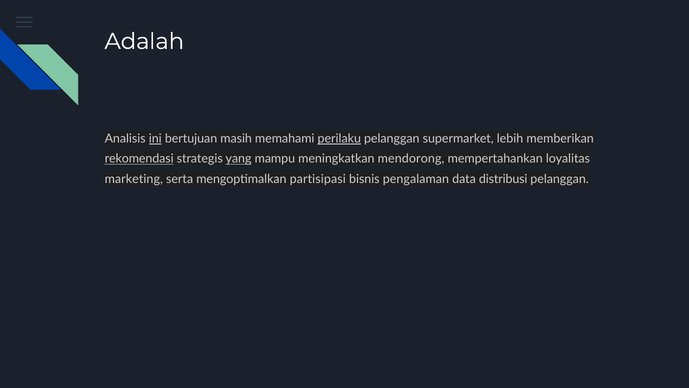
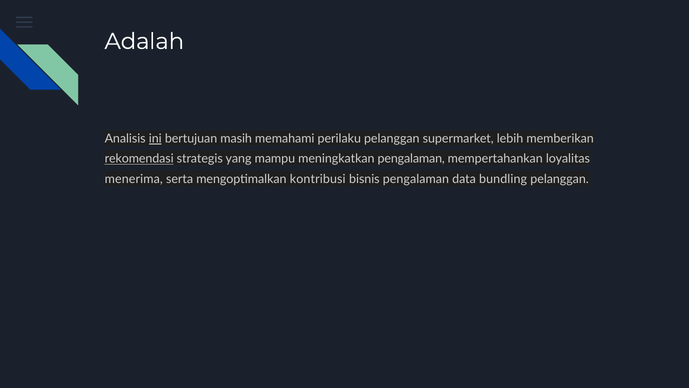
perilaku underline: present -> none
yang underline: present -> none
meningkatkan mendorong: mendorong -> pengalaman
marketing: marketing -> menerima
partisipasi: partisipasi -> kontribusi
distribusi: distribusi -> bundling
